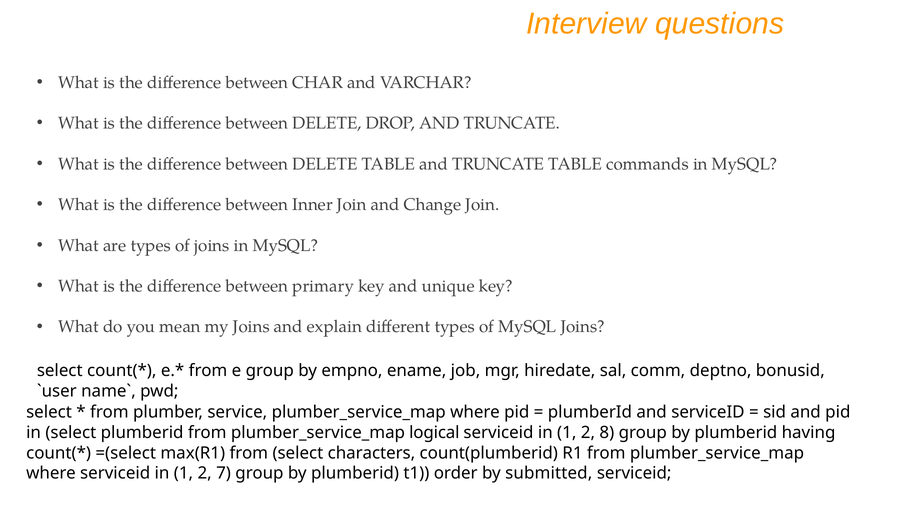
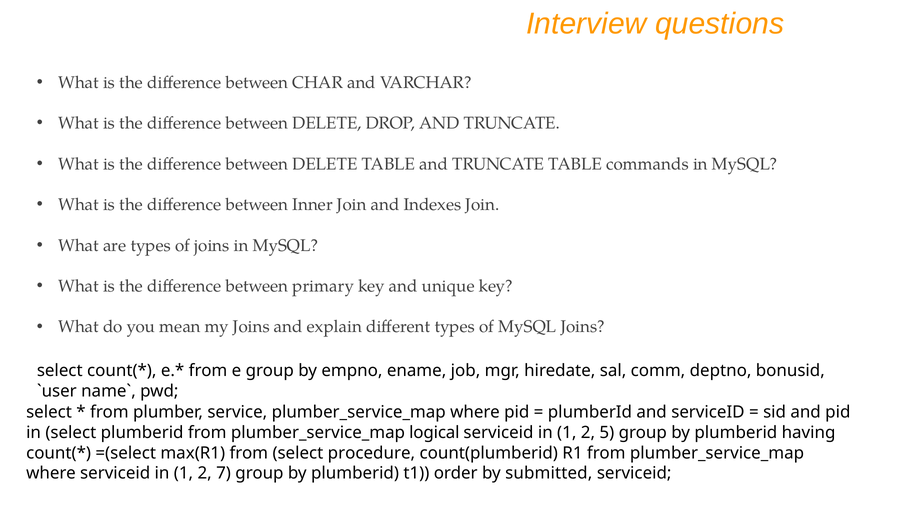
Change: Change -> Indexes
8: 8 -> 5
characters: characters -> procedure
